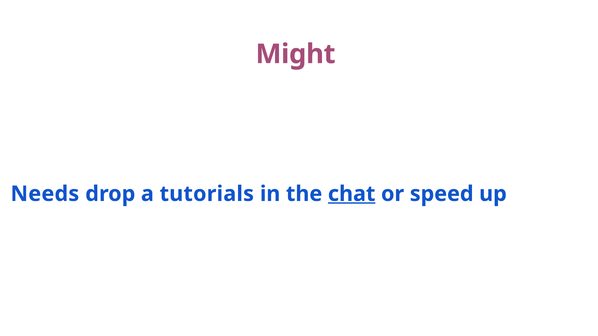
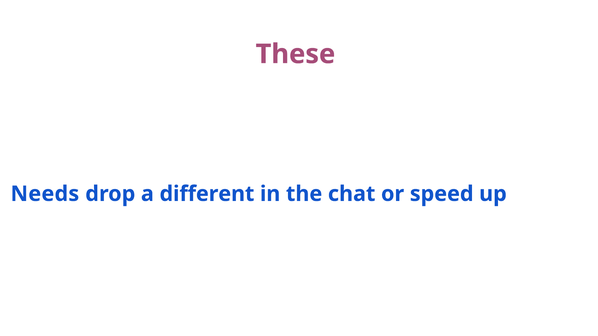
Might: Might -> These
tutorials: tutorials -> different
chat underline: present -> none
